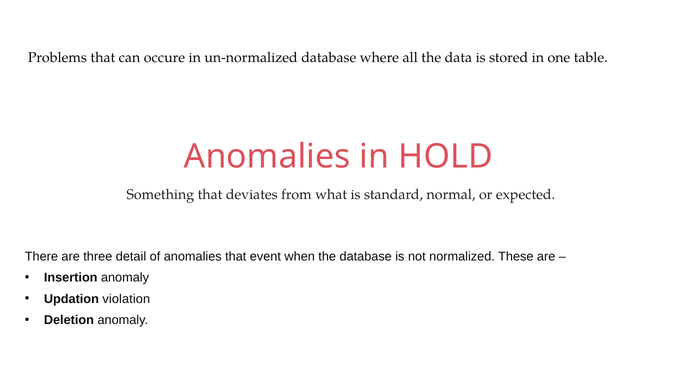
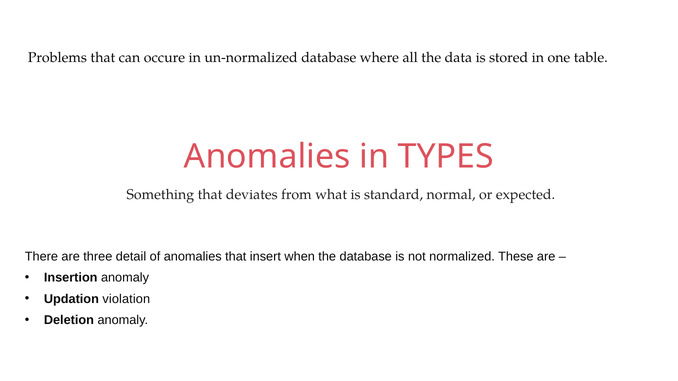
HOLD: HOLD -> TYPES
event: event -> insert
